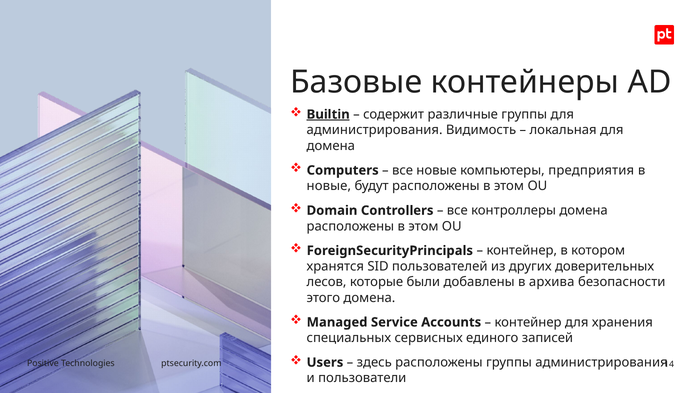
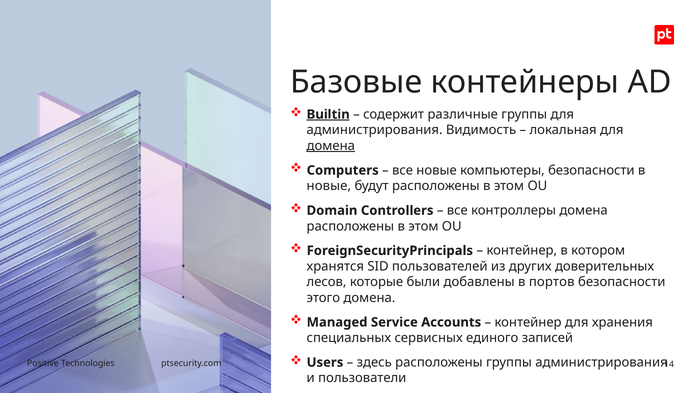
домена at (331, 146) underline: none -> present
компьютеры предприятия: предприятия -> безопасности
архива: архива -> портов
